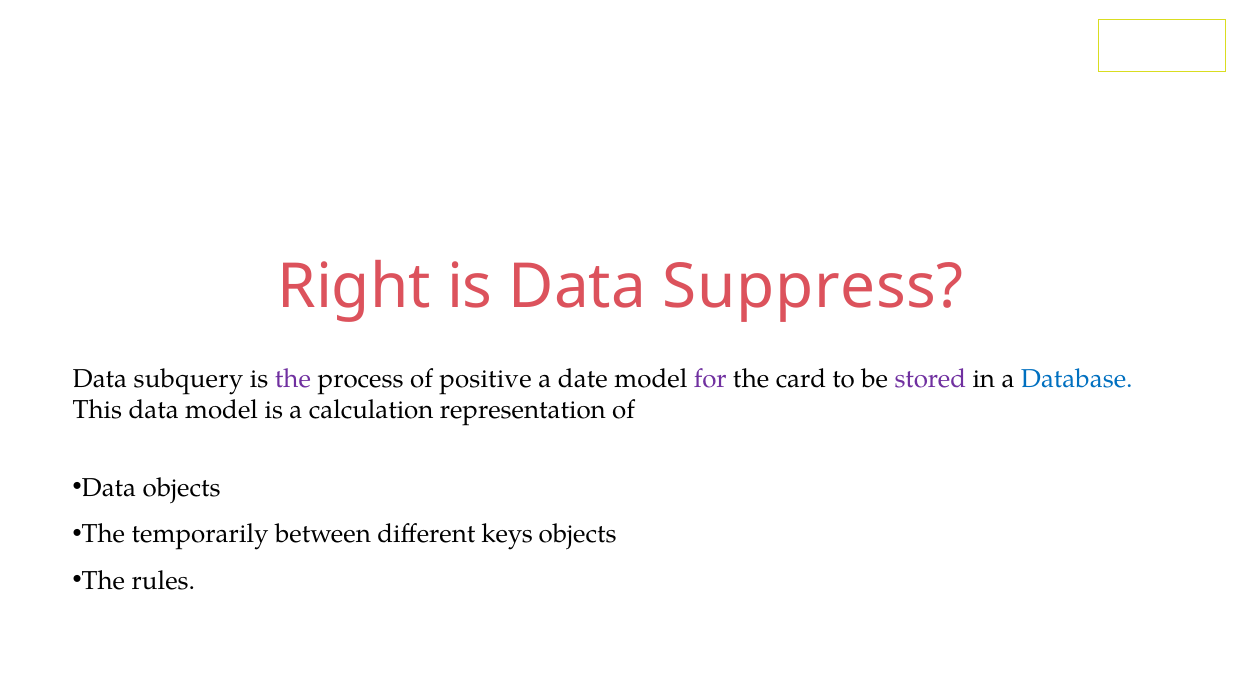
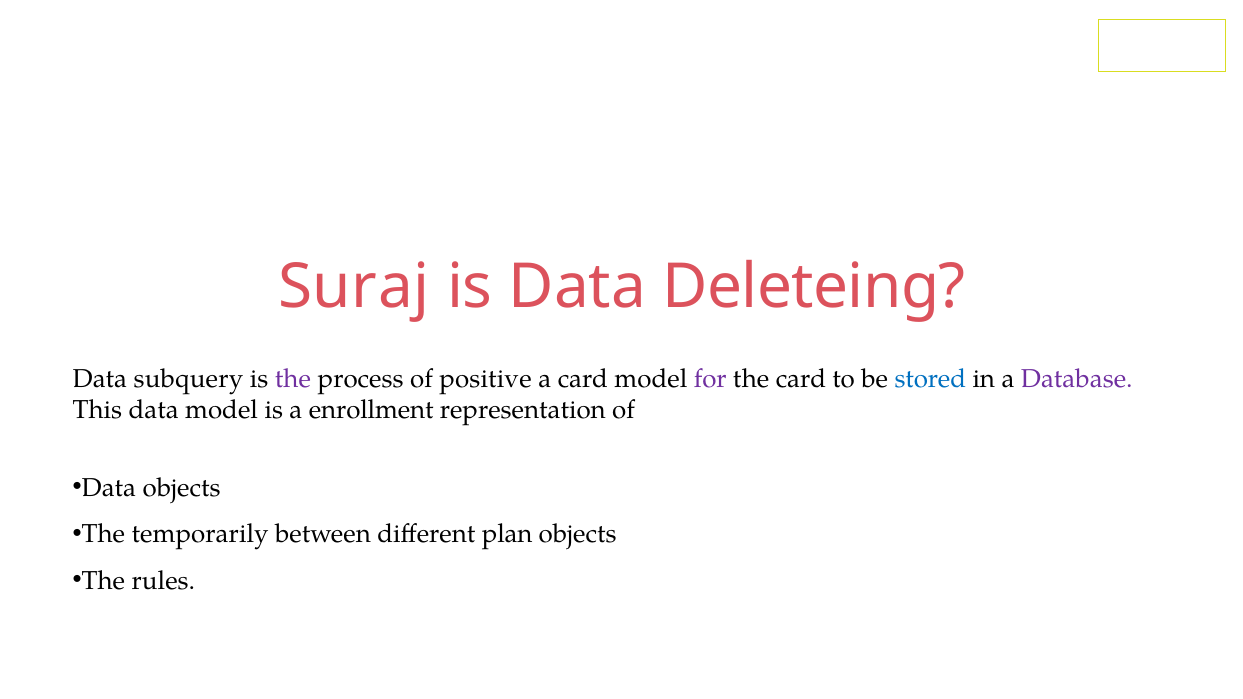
Right: Right -> Suraj
Suppress: Suppress -> Deleteing
a date: date -> card
stored colour: purple -> blue
Database colour: blue -> purple
calculation: calculation -> enrollment
keys: keys -> plan
